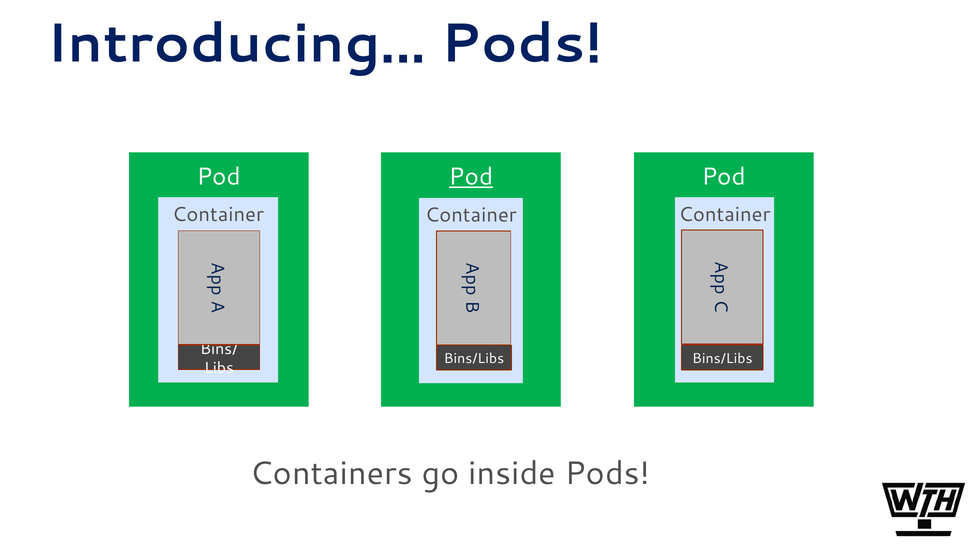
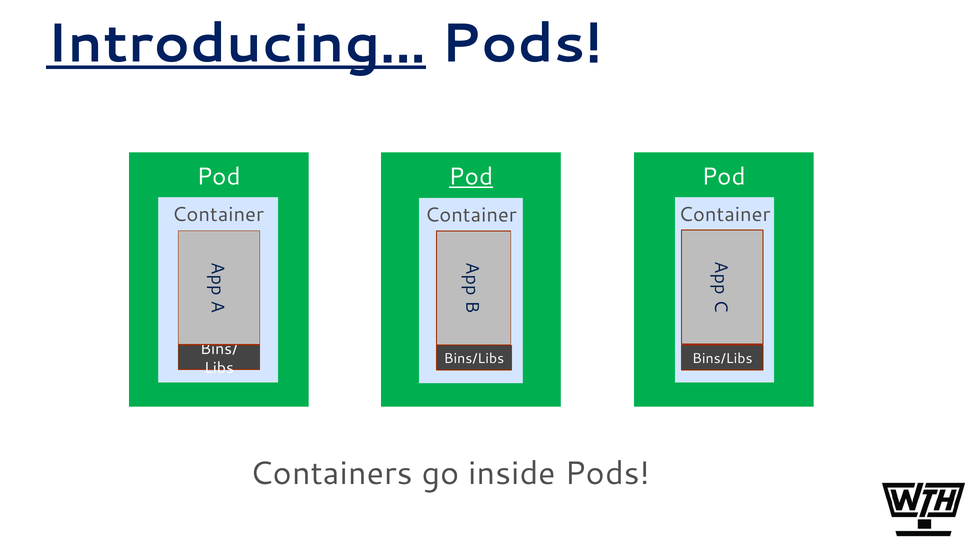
Introducing underline: none -> present
